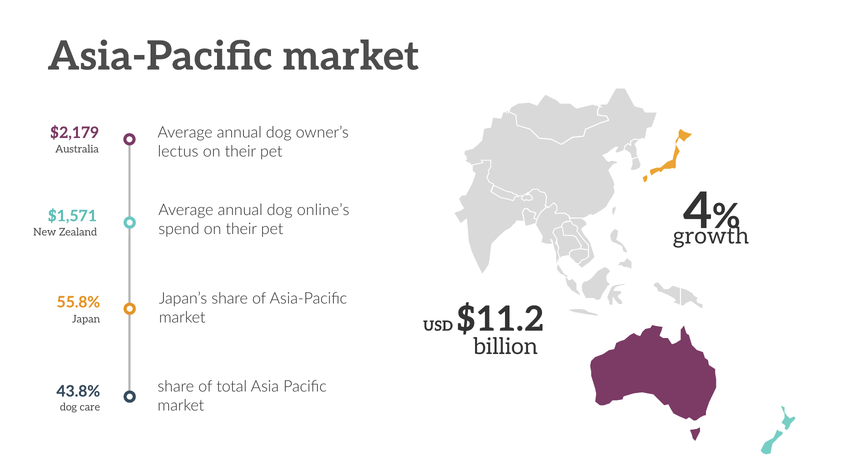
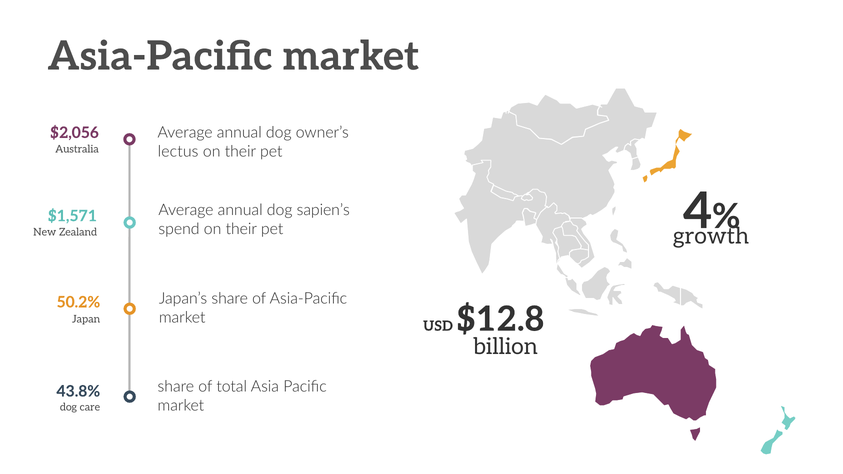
$2,179: $2,179 -> $2,056
online’s: online’s -> sapien’s
55.8%: 55.8% -> 50.2%
$11.2: $11.2 -> $12.8
